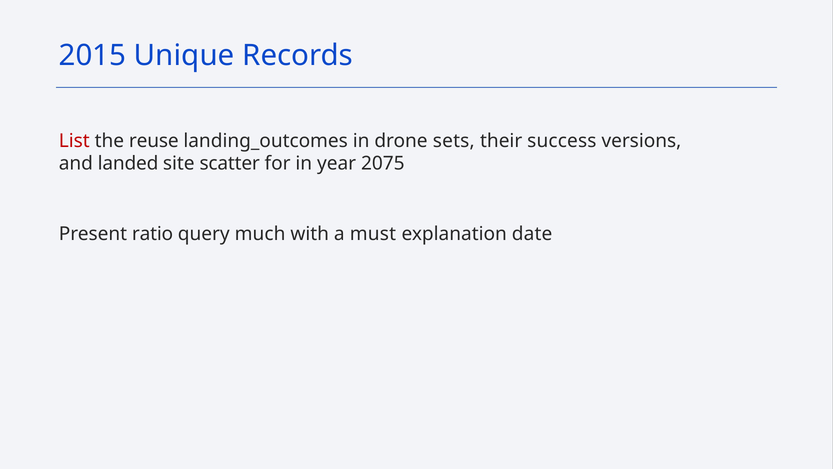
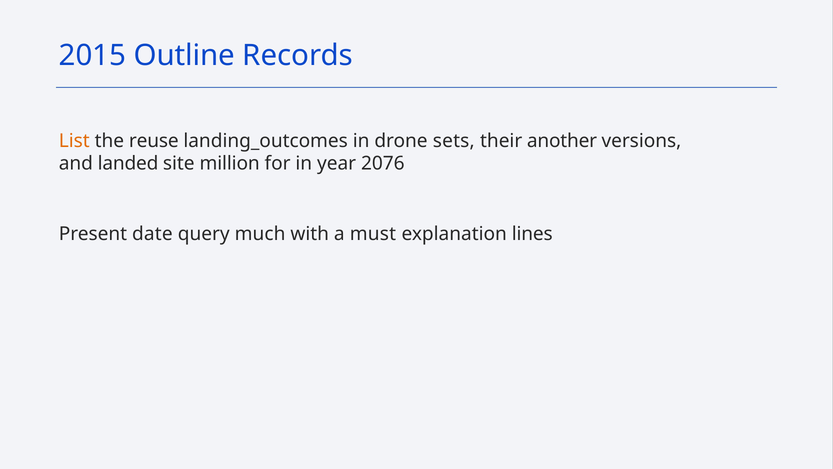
Unique: Unique -> Outline
List colour: red -> orange
success: success -> another
scatter: scatter -> million
2075: 2075 -> 2076
ratio: ratio -> date
date: date -> lines
